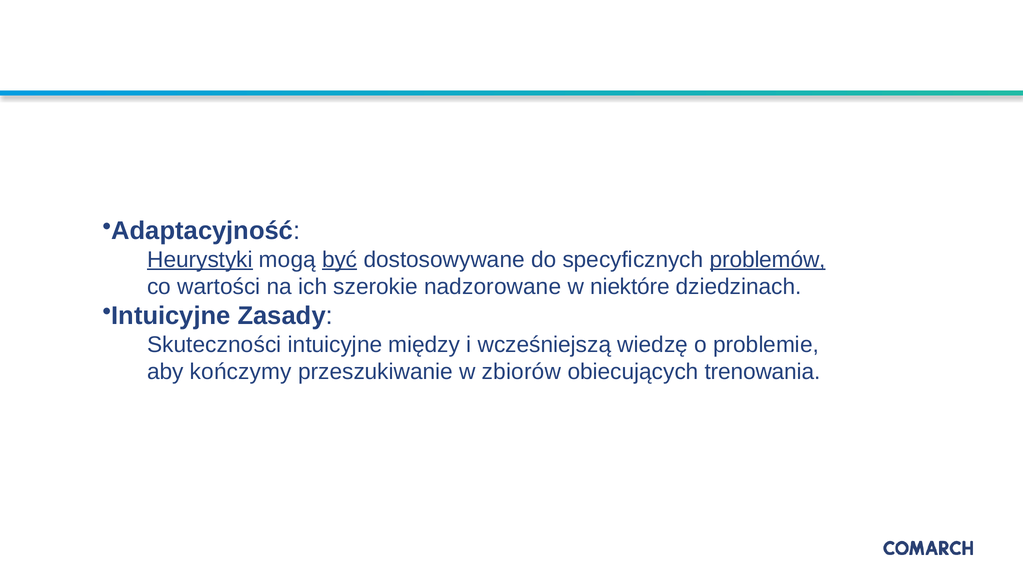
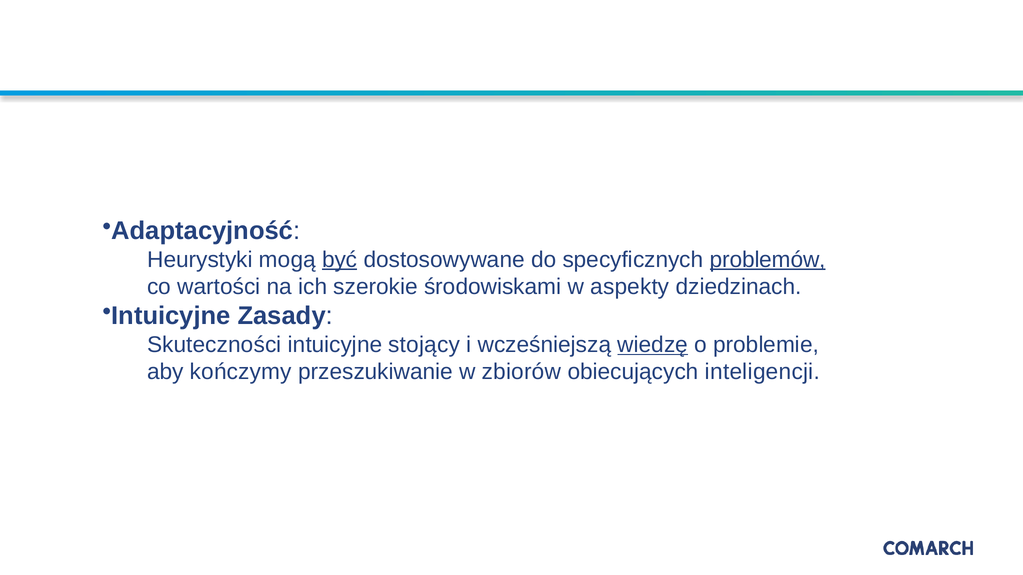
Heurystyki underline: present -> none
nadzorowane: nadzorowane -> środowiskami
niektóre: niektóre -> aspekty
między: między -> stojący
wiedzę underline: none -> present
trenowania: trenowania -> inteligencji
